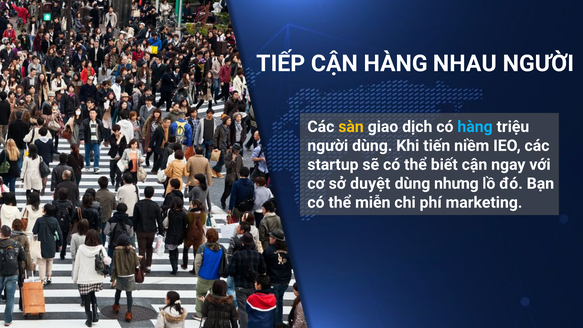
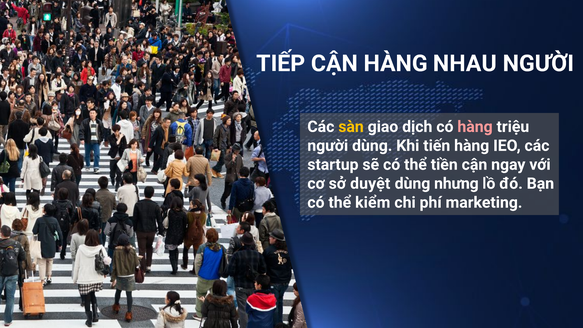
hàng at (475, 127) colour: light blue -> pink
tiến niềm: niềm -> hàng
biết: biết -> tiền
miễn: miễn -> kiểm
